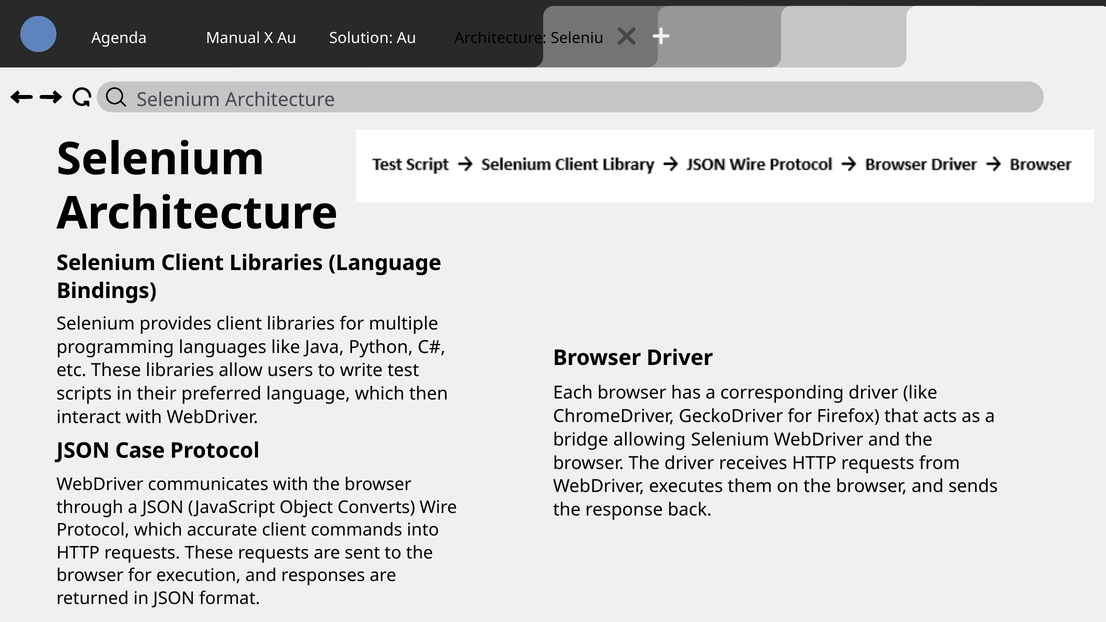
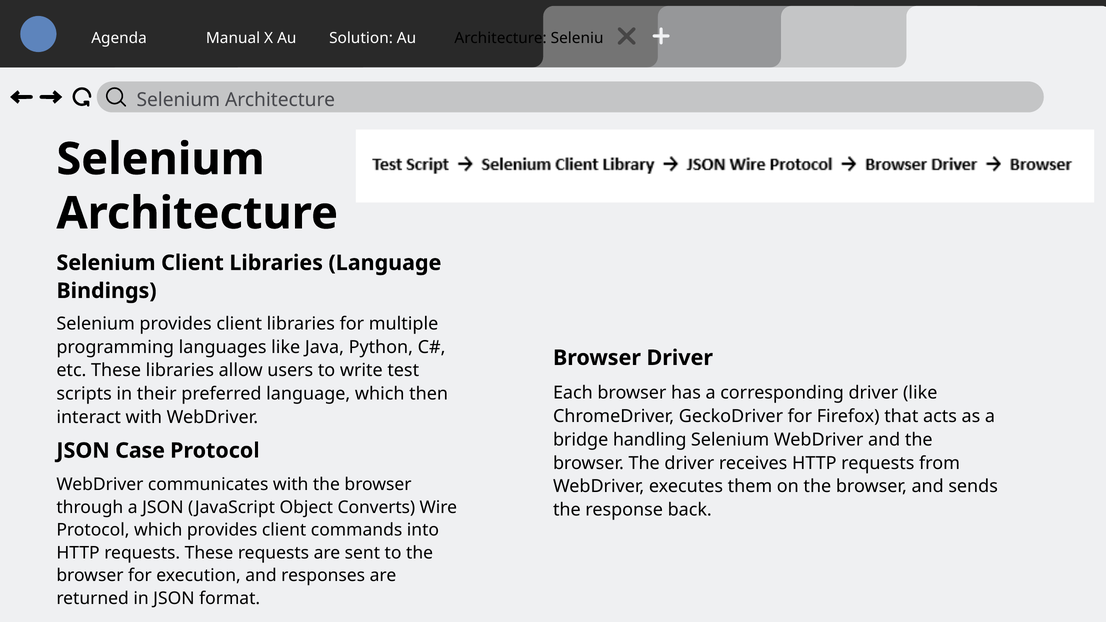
allowing: allowing -> handling
which accurate: accurate -> provides
